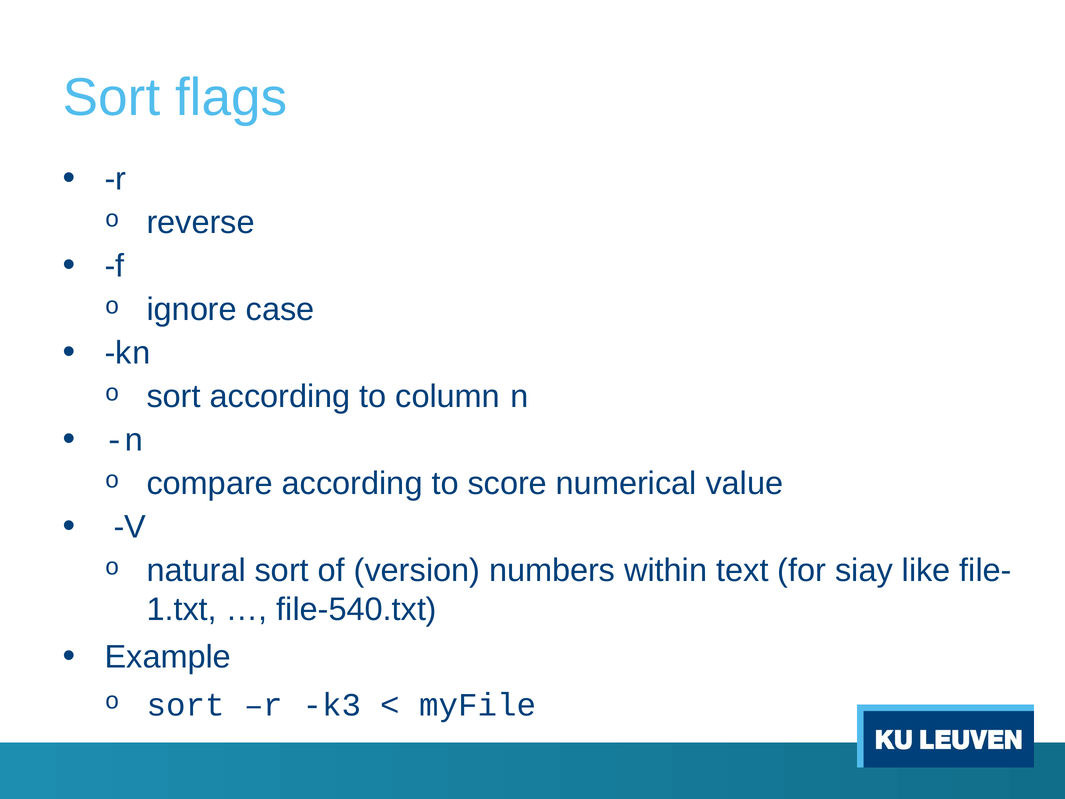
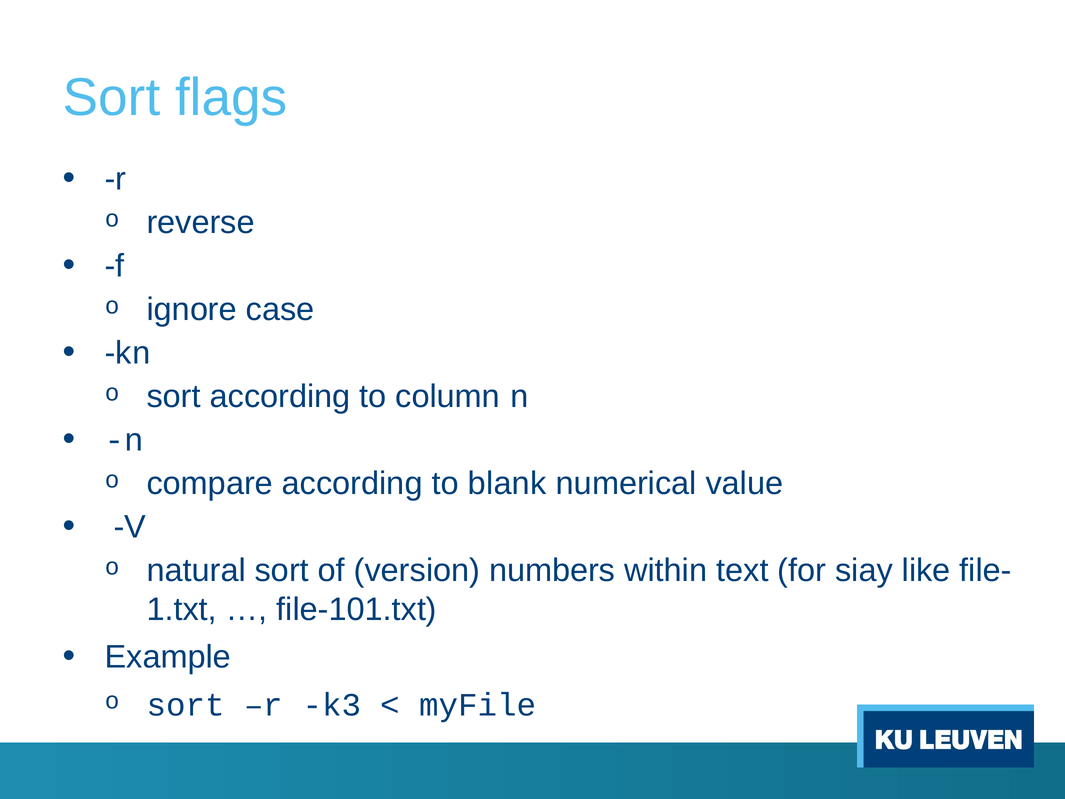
score: score -> blank
file-540.txt: file-540.txt -> file-101.txt
